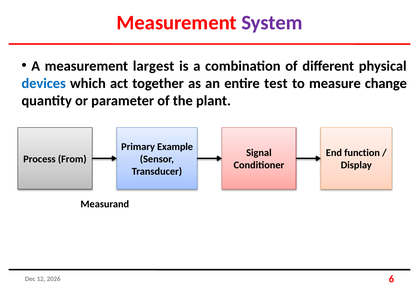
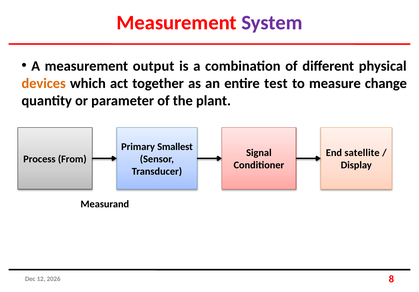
largest: largest -> output
devices colour: blue -> orange
Example: Example -> Smallest
function: function -> satellite
6: 6 -> 8
